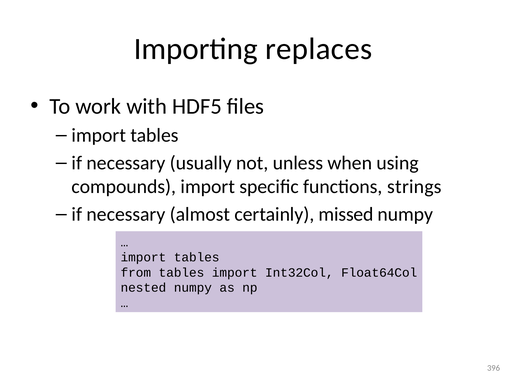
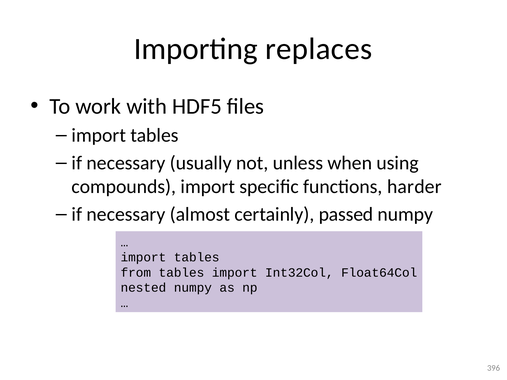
strings: strings -> harder
missed: missed -> passed
